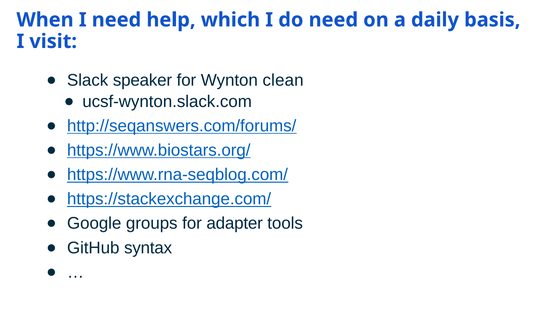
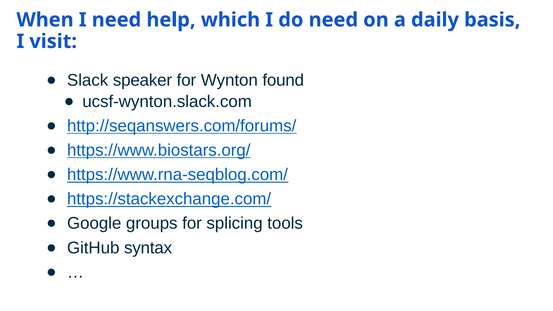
clean: clean -> found
adapter: adapter -> splicing
